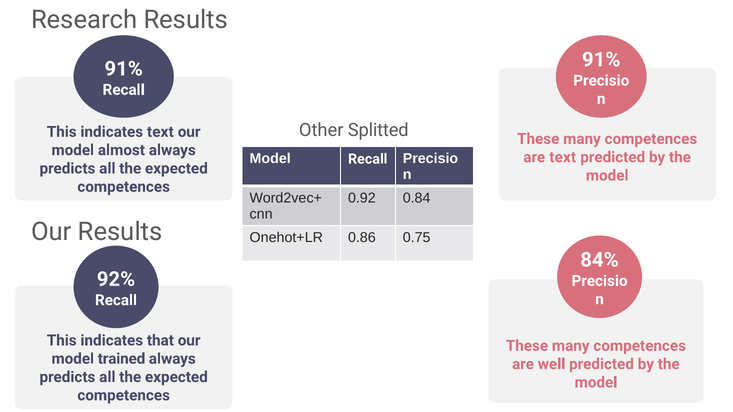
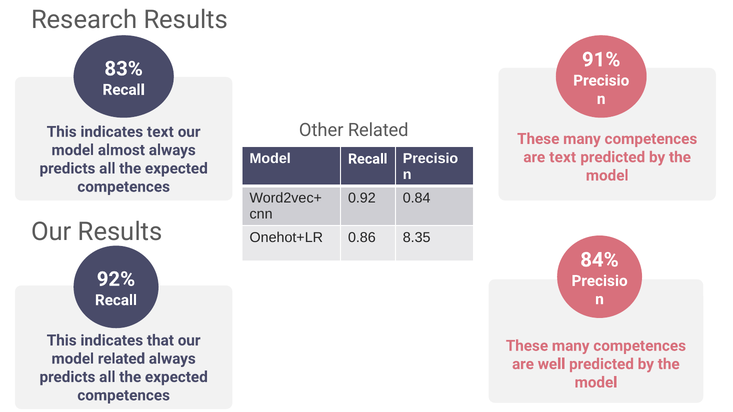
91% at (124, 69): 91% -> 83%
Other Splitted: Splitted -> Related
0.75: 0.75 -> 8.35
model trained: trained -> related
